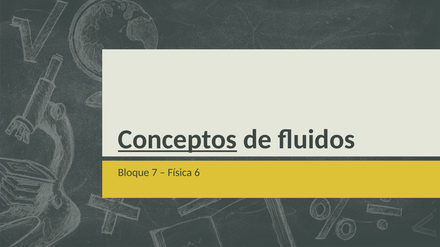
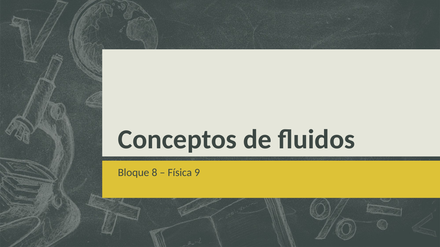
Conceptos underline: present -> none
7: 7 -> 8
6: 6 -> 9
